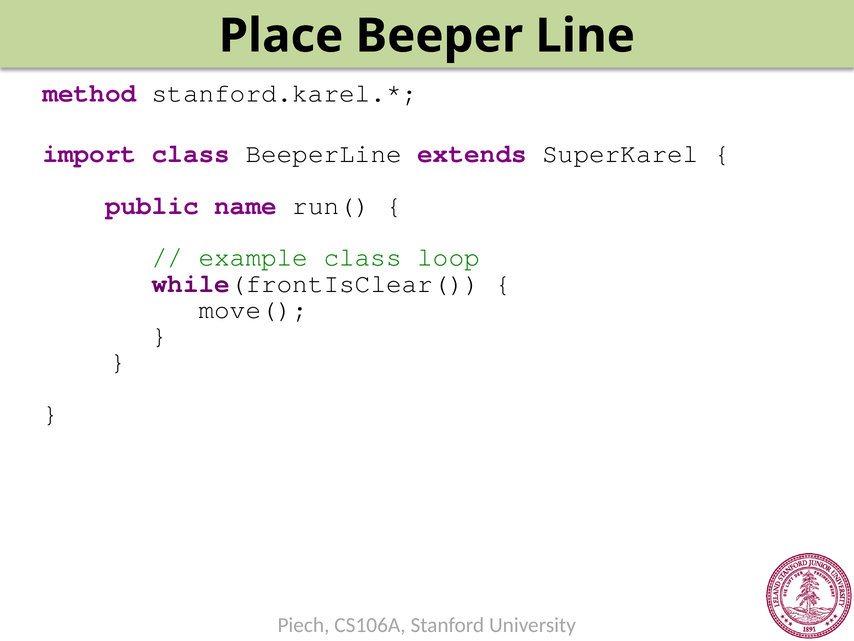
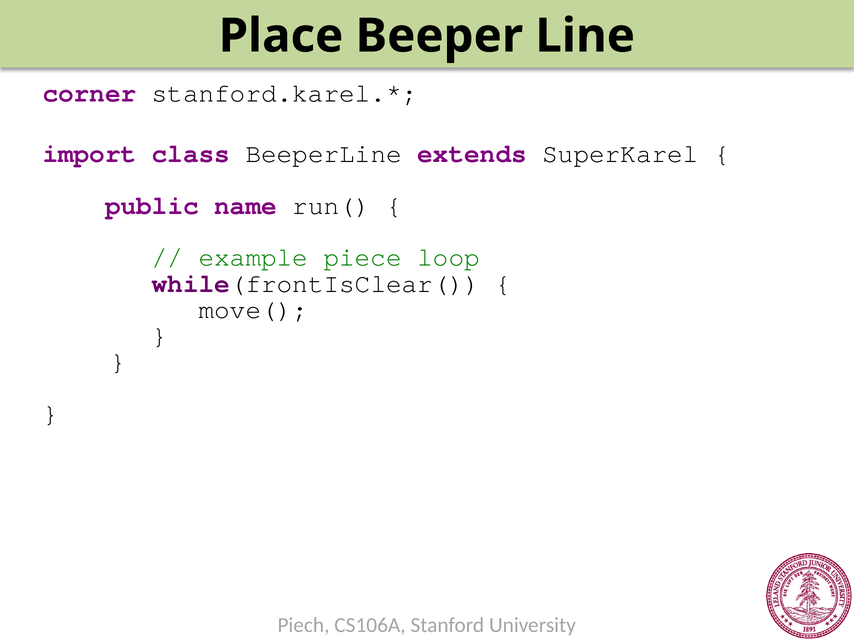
method: method -> corner
example class: class -> piece
